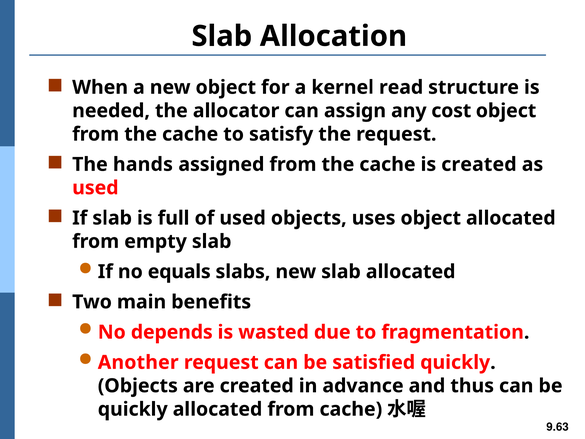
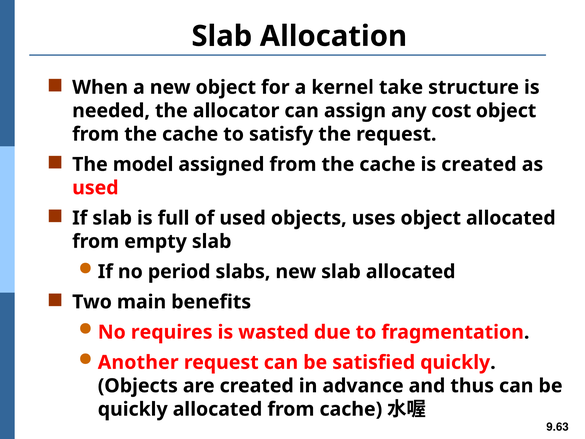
read: read -> take
hands: hands -> model
equals: equals -> period
depends: depends -> requires
